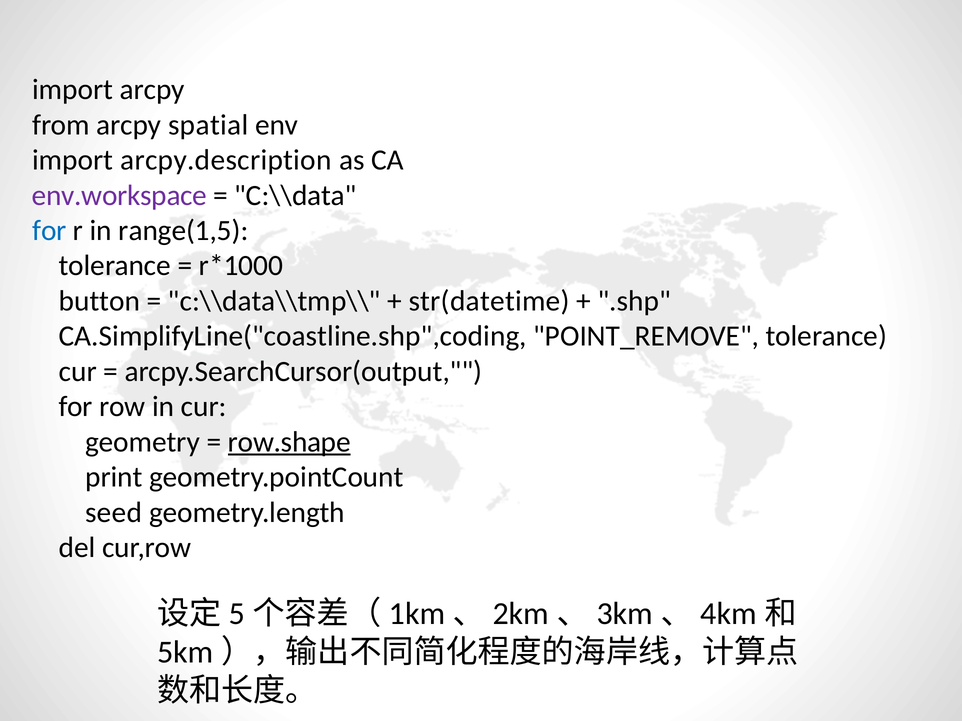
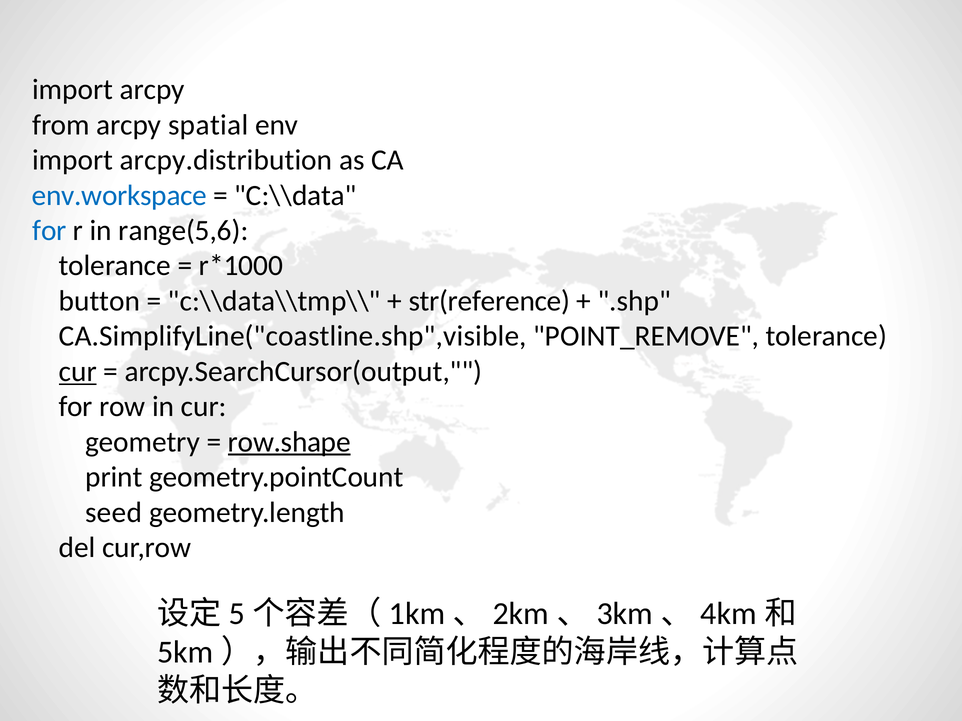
arcpy.description: arcpy.description -> arcpy.distribution
env.workspace colour: purple -> blue
range(1,5: range(1,5 -> range(5,6
str(datetime: str(datetime -> str(reference
CA.SimplifyLine("coastline.shp",coding: CA.SimplifyLine("coastline.shp",coding -> CA.SimplifyLine("coastline.shp",visible
cur at (78, 372) underline: none -> present
